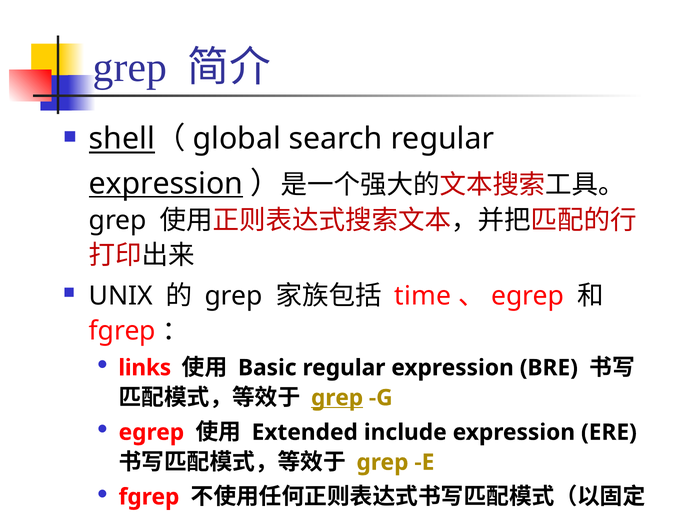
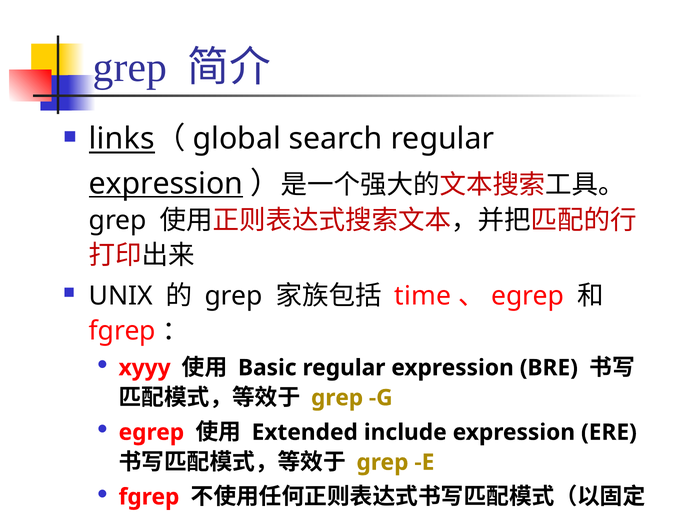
shell: shell -> links
links: links -> xyyy
grep at (337, 397) underline: present -> none
